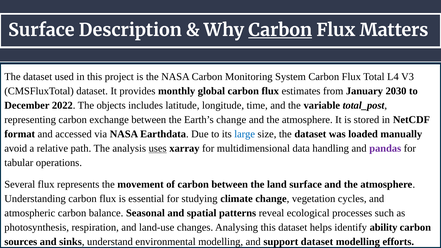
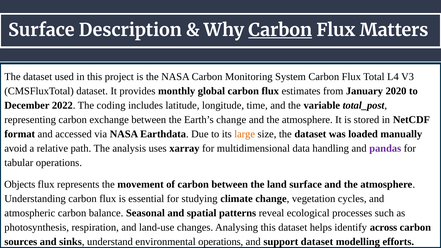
2030: 2030 -> 2020
objects: objects -> coding
large colour: blue -> orange
uses underline: present -> none
Several: Several -> Objects
ability: ability -> across
environmental modelling: modelling -> operations
